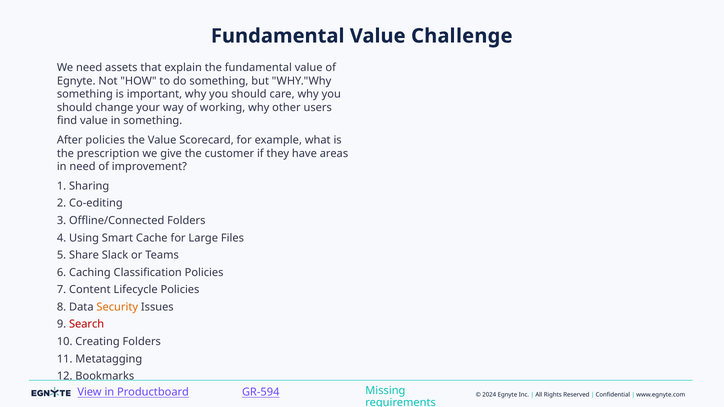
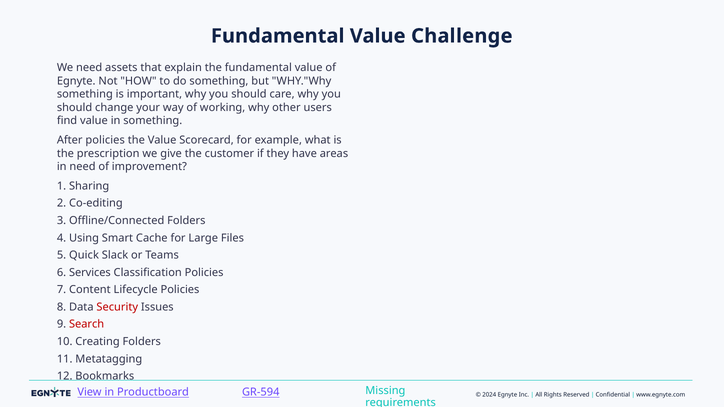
Share: Share -> Quick
Caching: Caching -> Services
Security colour: orange -> red
